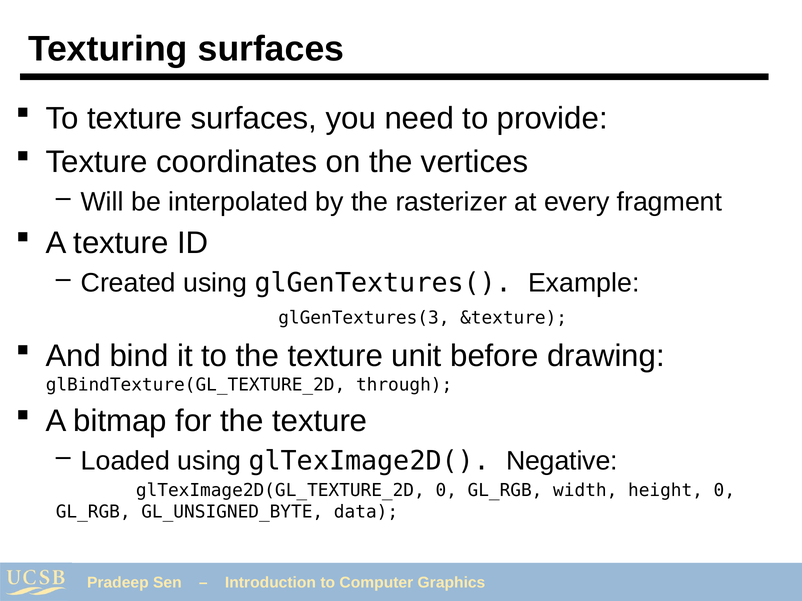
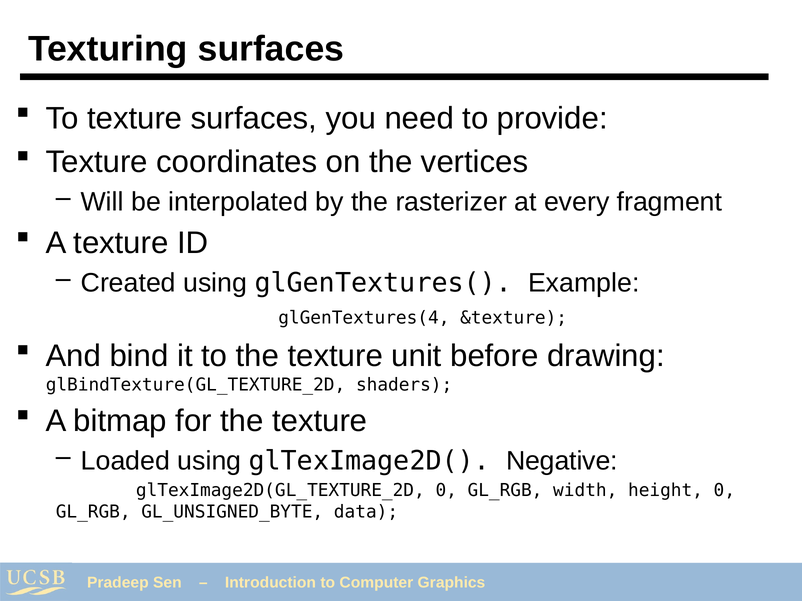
glGenTextures(3: glGenTextures(3 -> glGenTextures(4
through: through -> shaders
